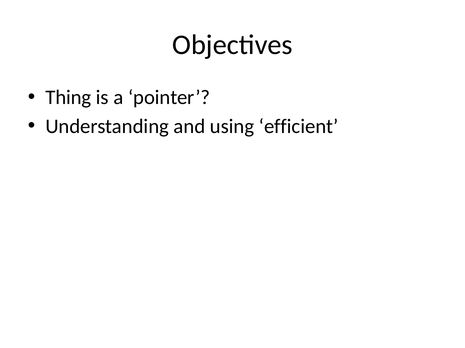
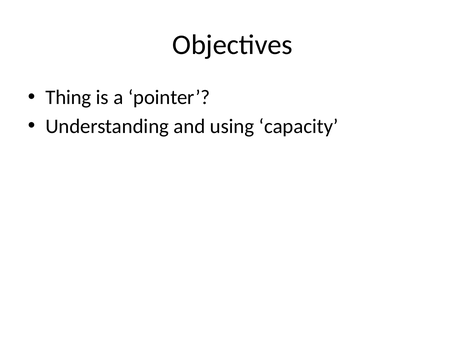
efficient: efficient -> capacity
